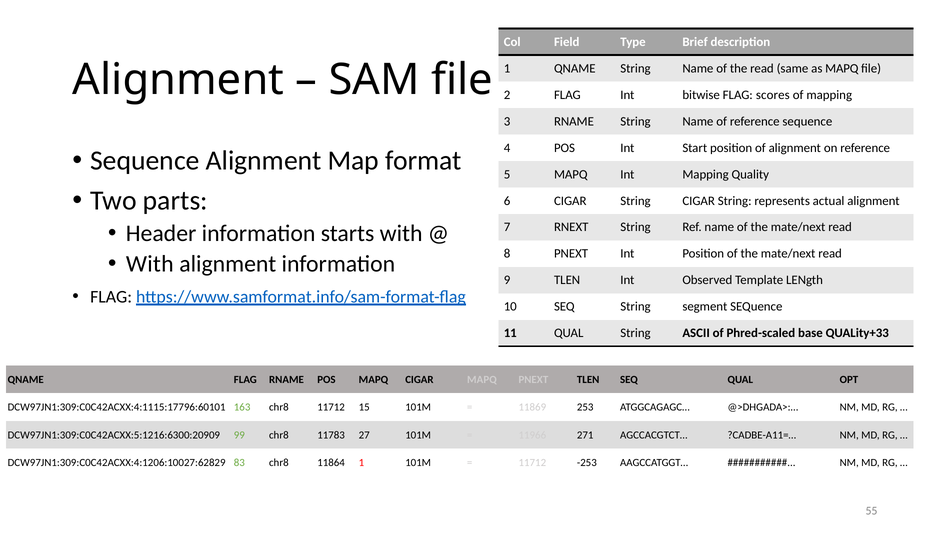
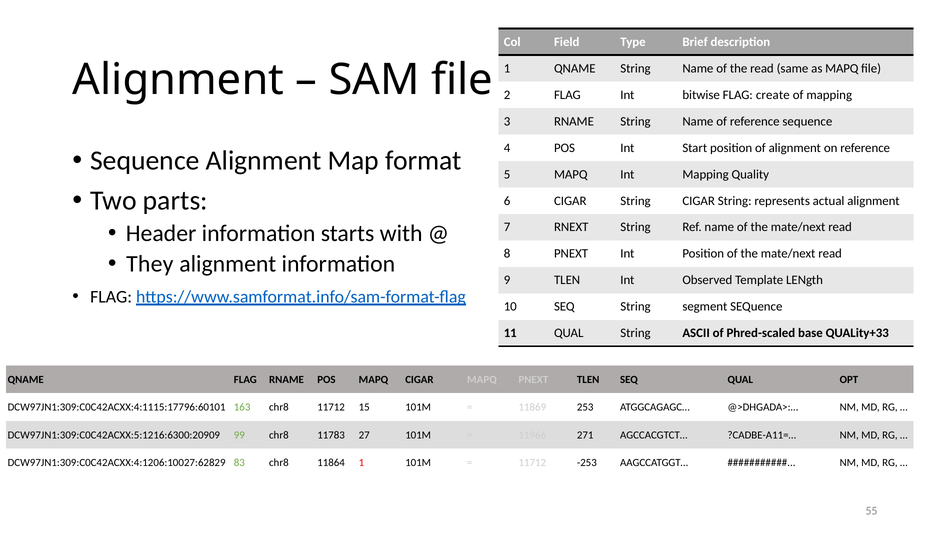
scores: scores -> create
With at (150, 264): With -> They
